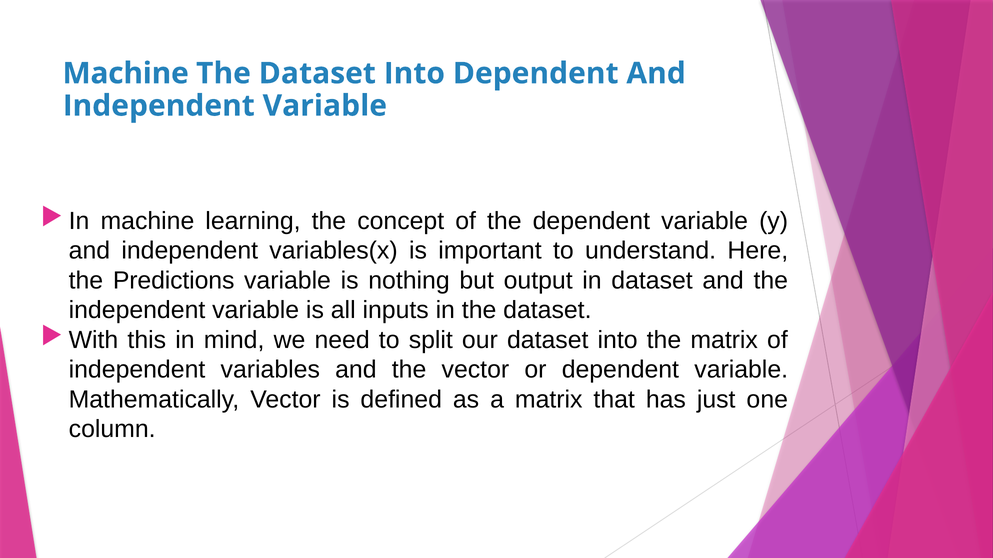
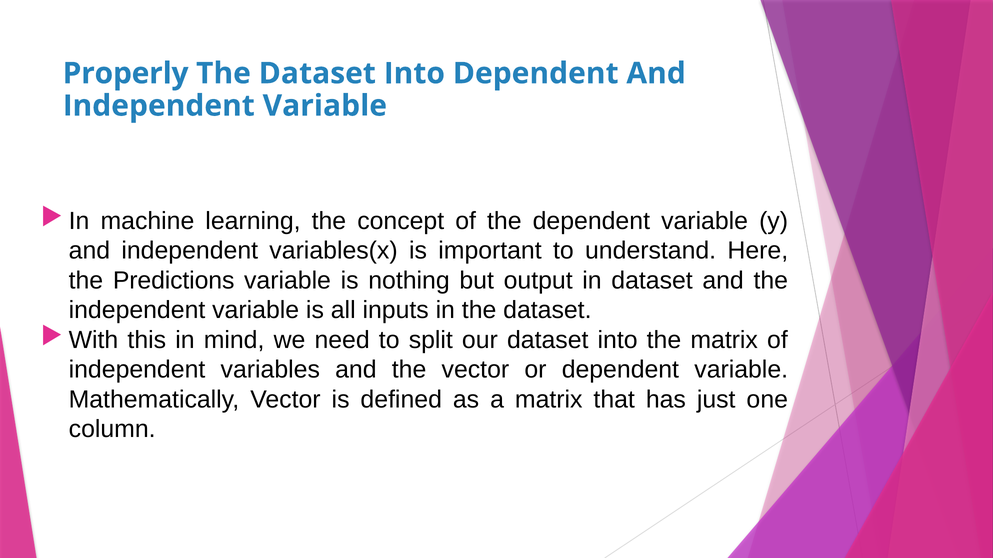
Machine at (126, 73): Machine -> Properly
